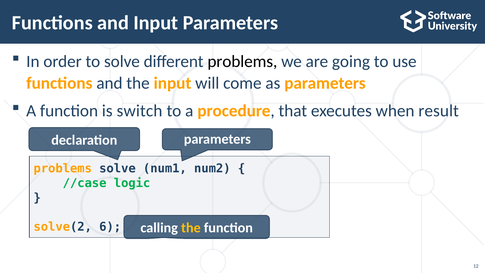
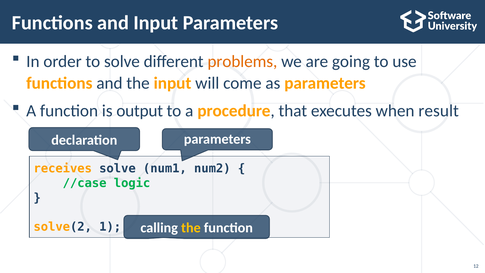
problems at (242, 62) colour: black -> orange
switch: switch -> output
problems at (63, 169): problems -> receives
6: 6 -> 1
